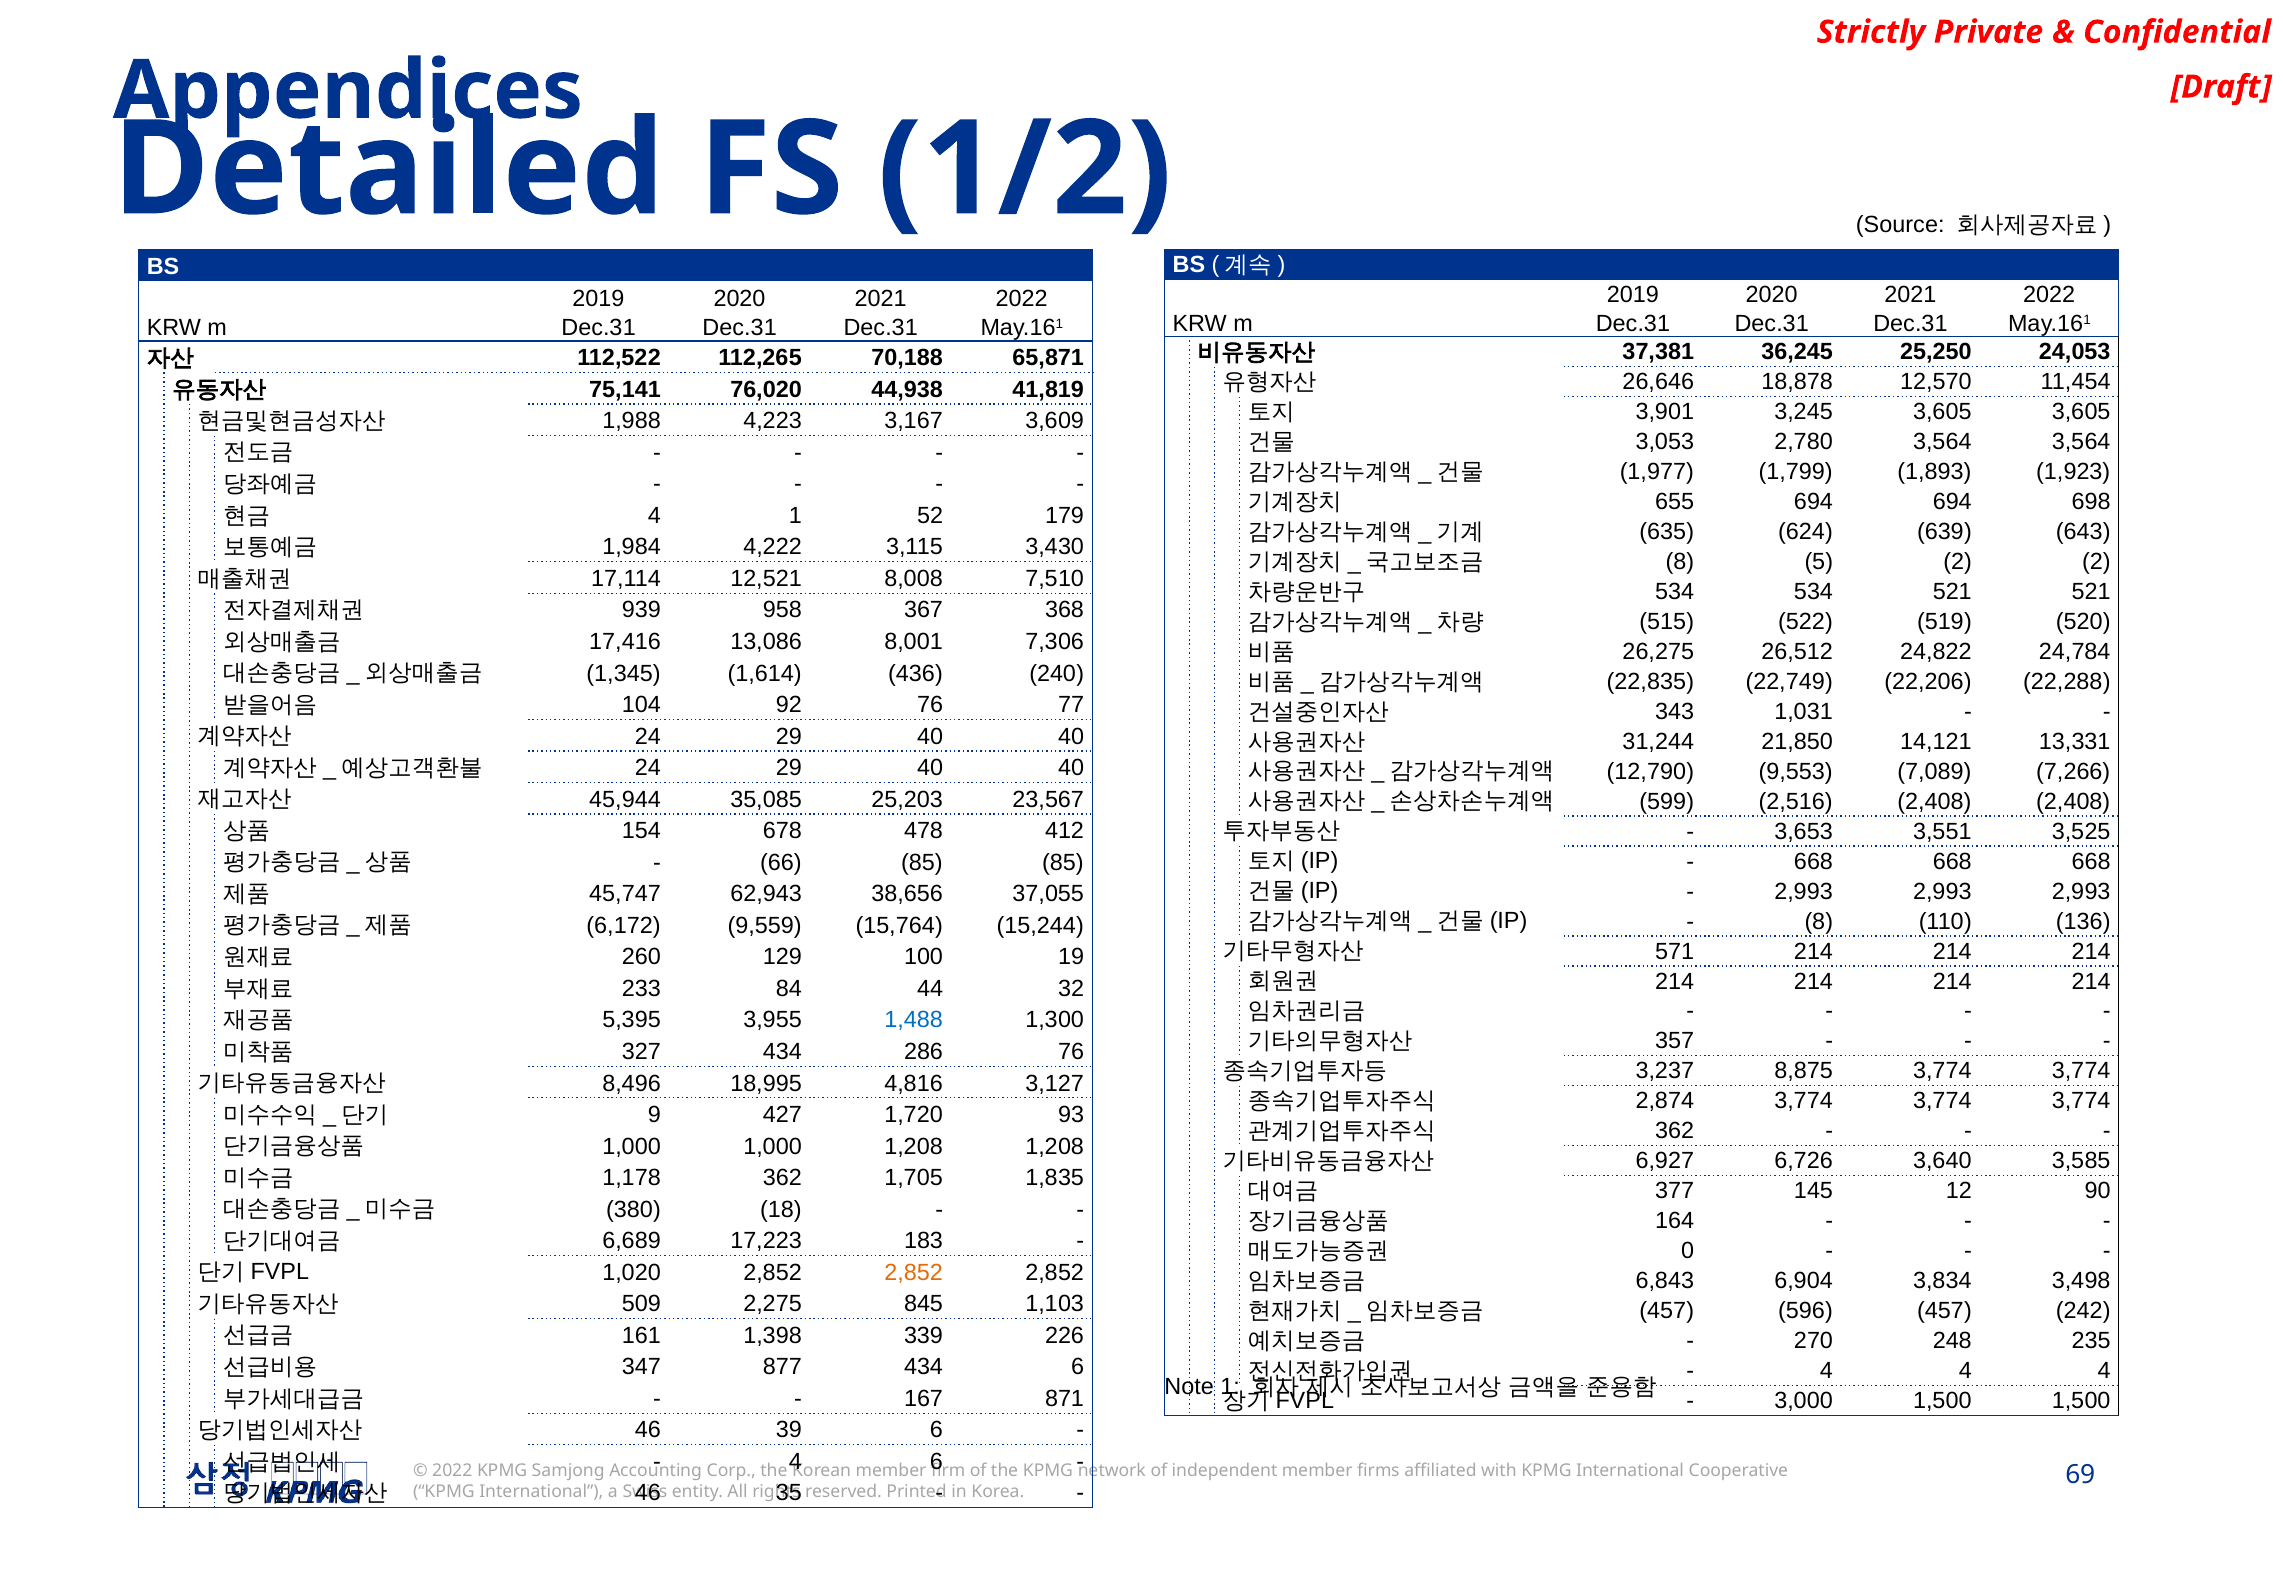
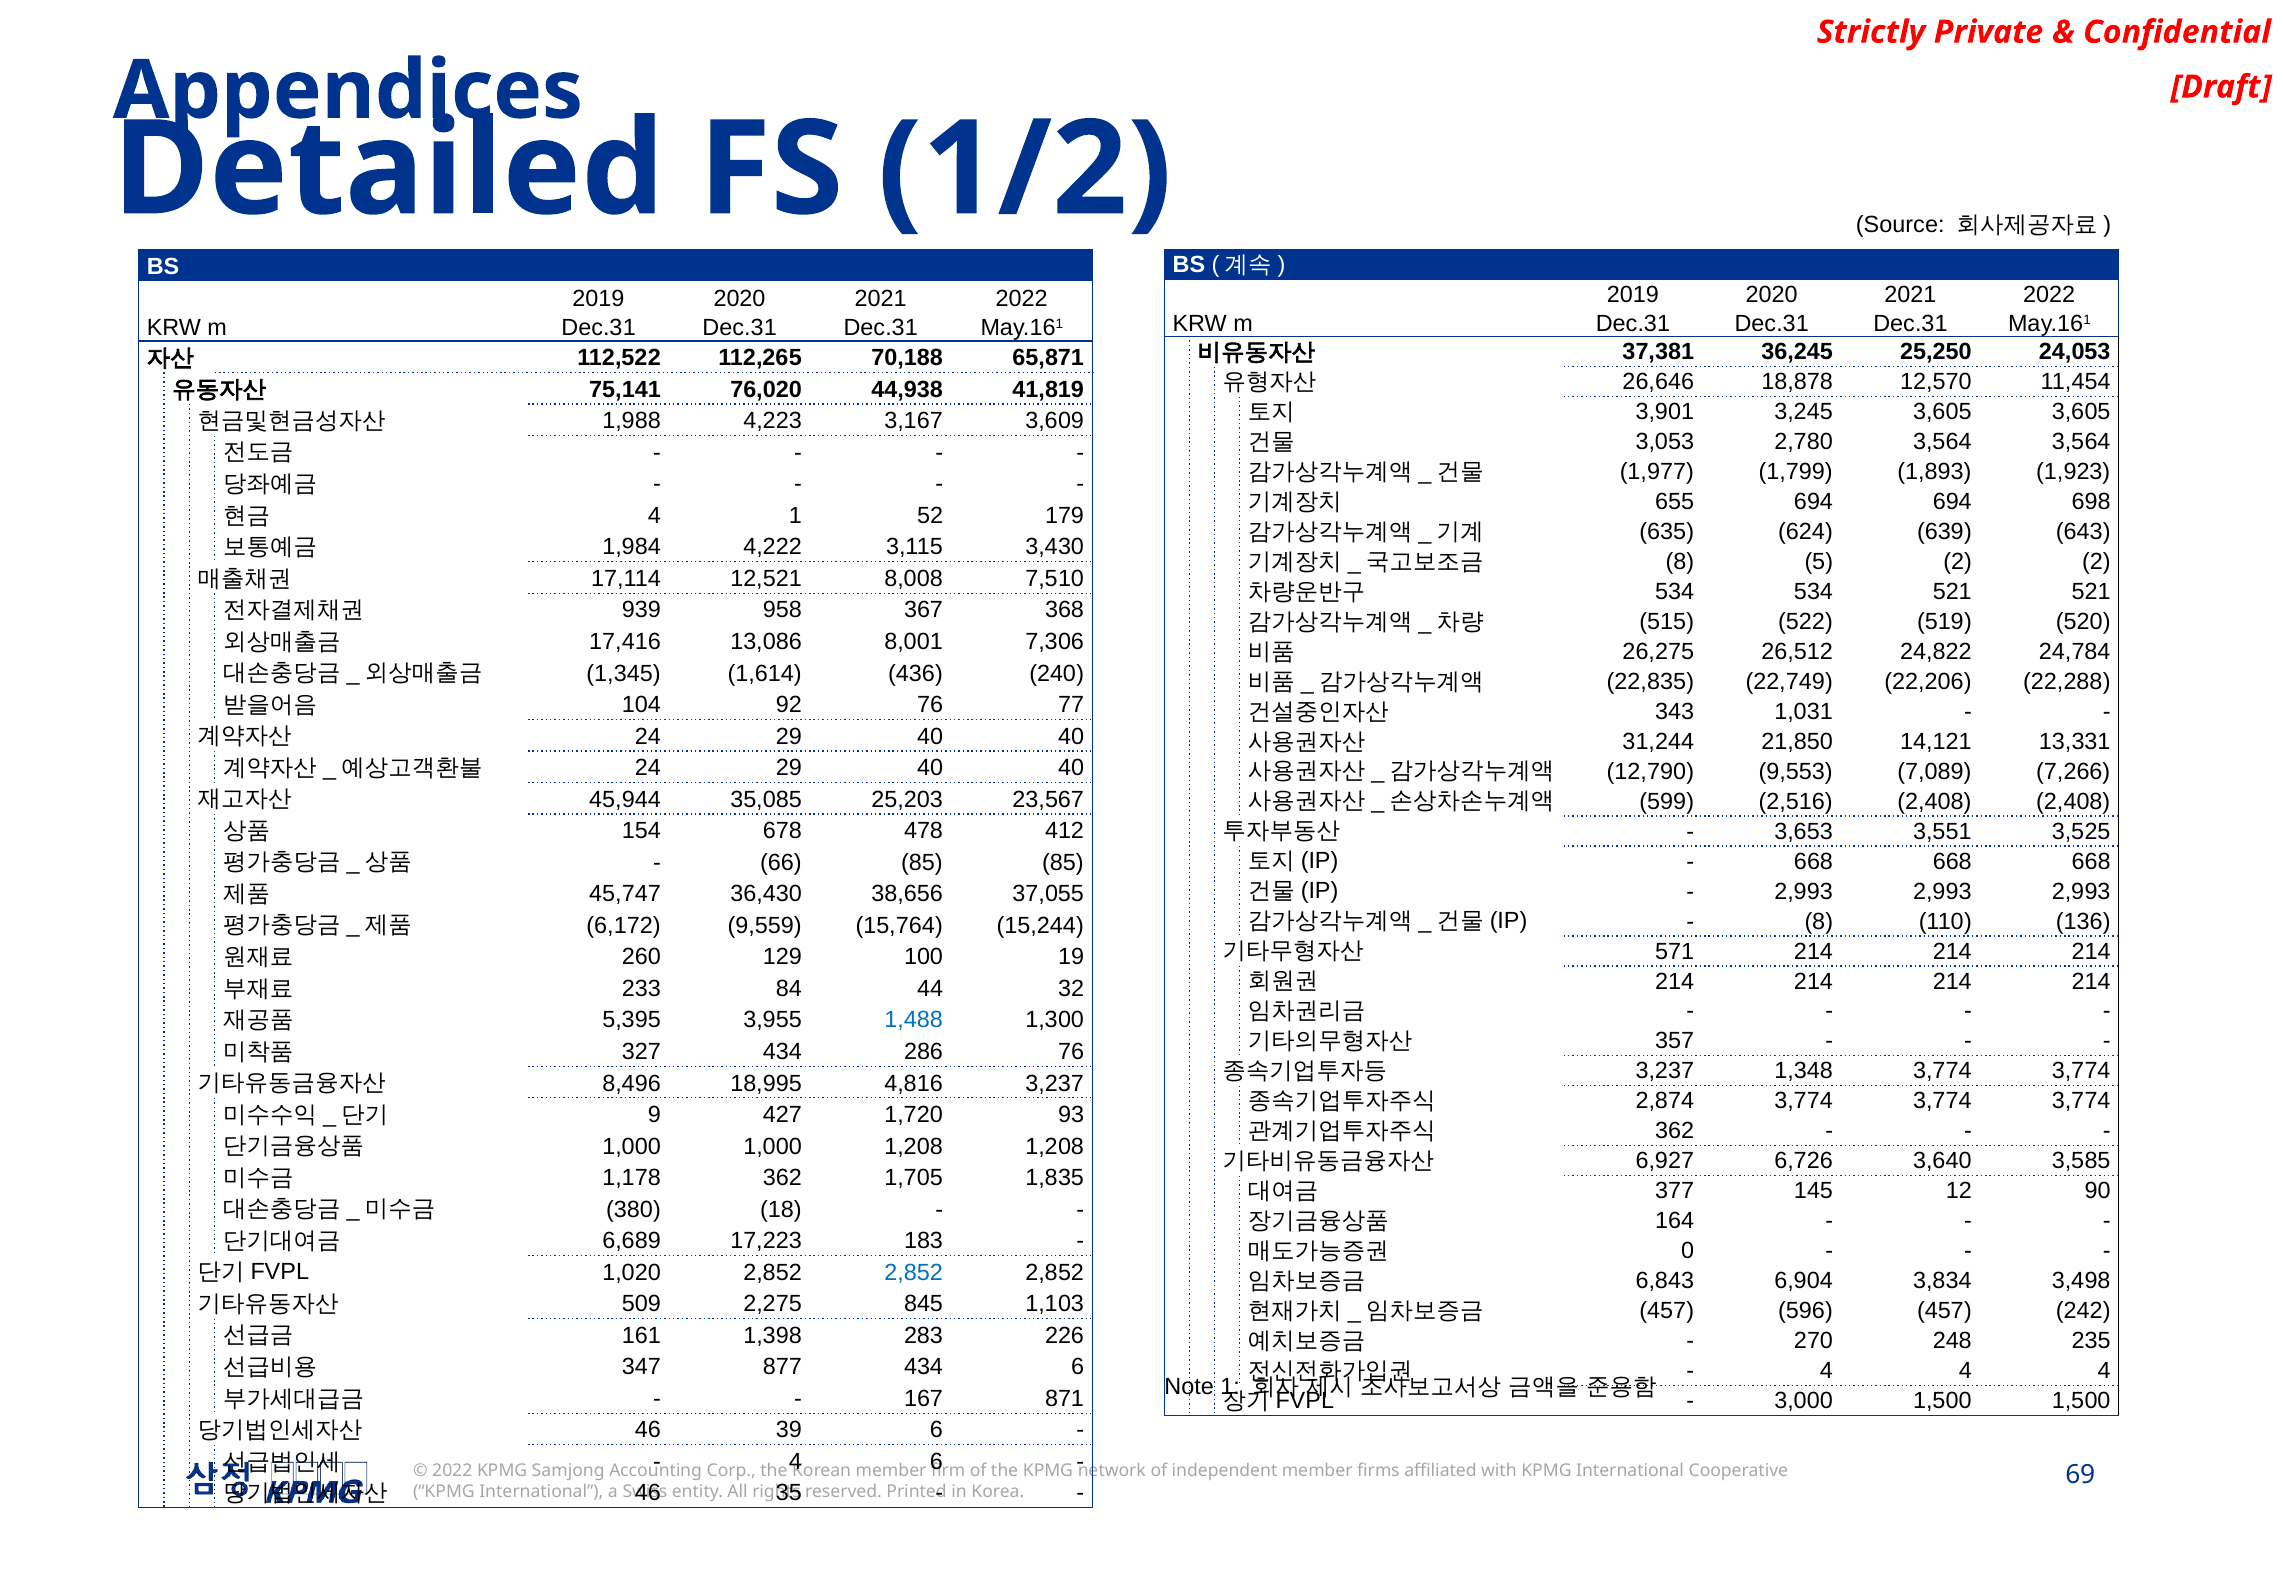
62,943: 62,943 -> 36,430
8,875: 8,875 -> 1,348
4,816 3,127: 3,127 -> 3,237
2,852 at (914, 1272) colour: orange -> blue
339: 339 -> 283
